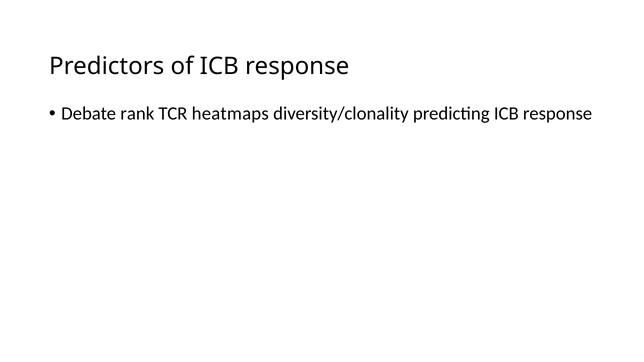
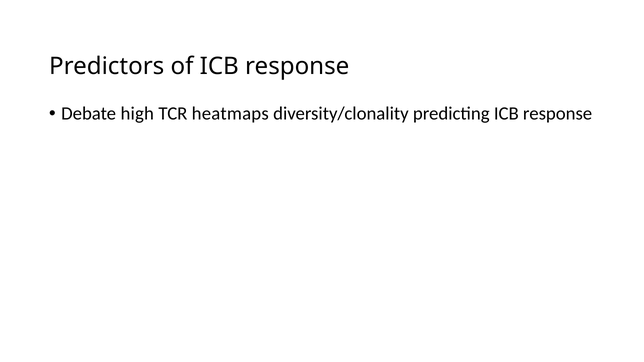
rank: rank -> high
